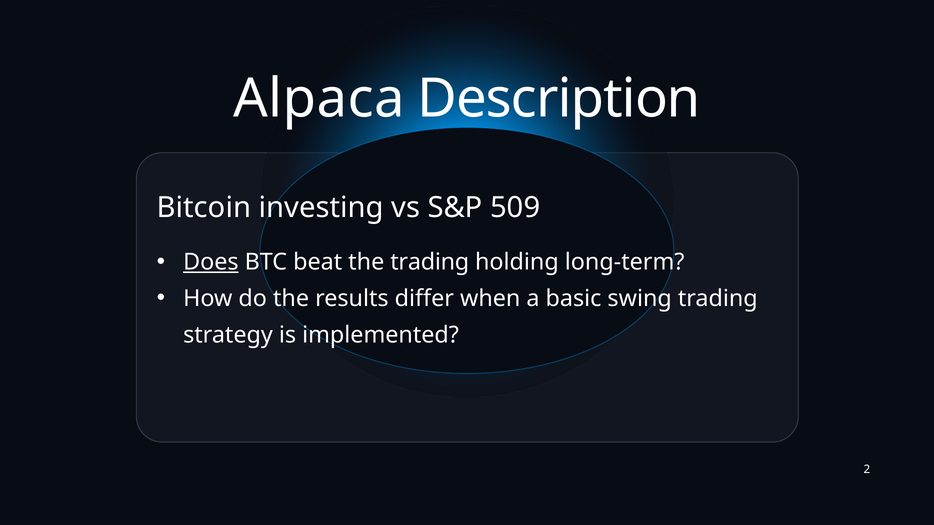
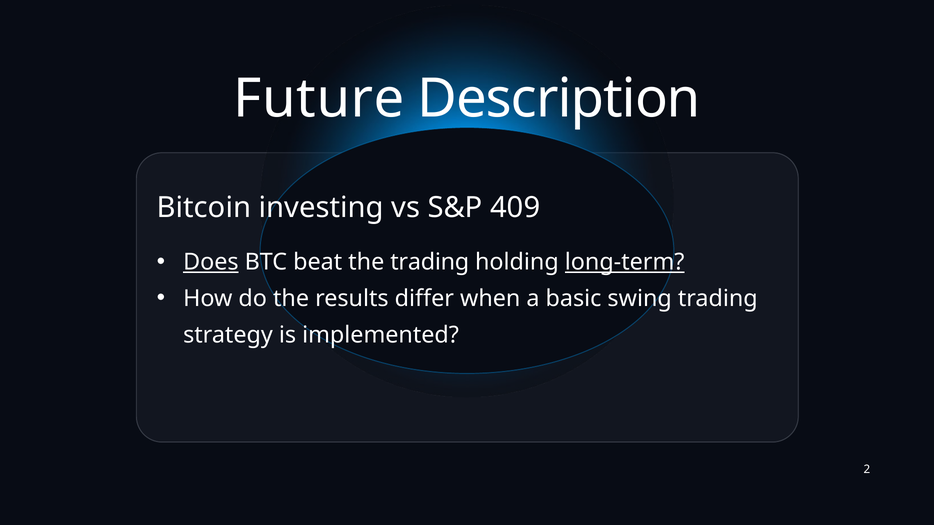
Alpaca: Alpaca -> Future
509: 509 -> 409
long-term underline: none -> present
